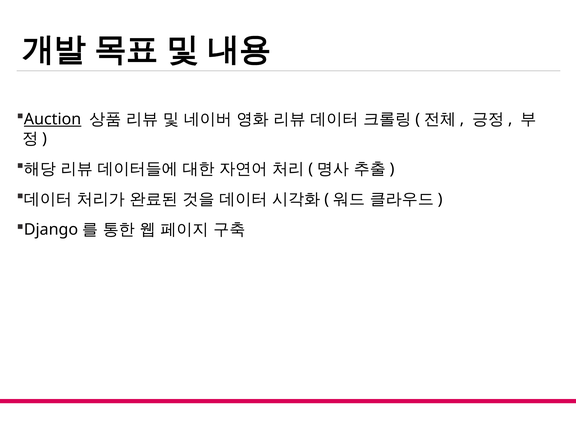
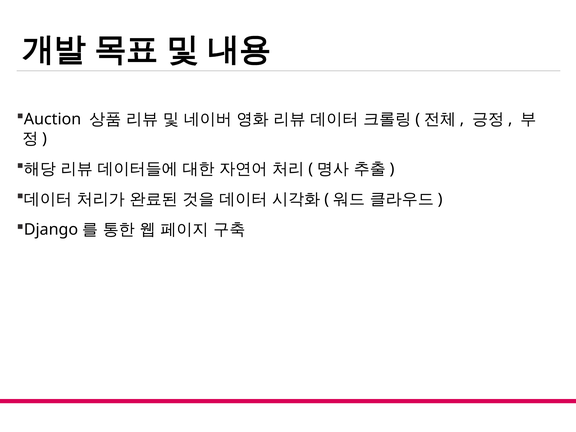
Auction underline: present -> none
